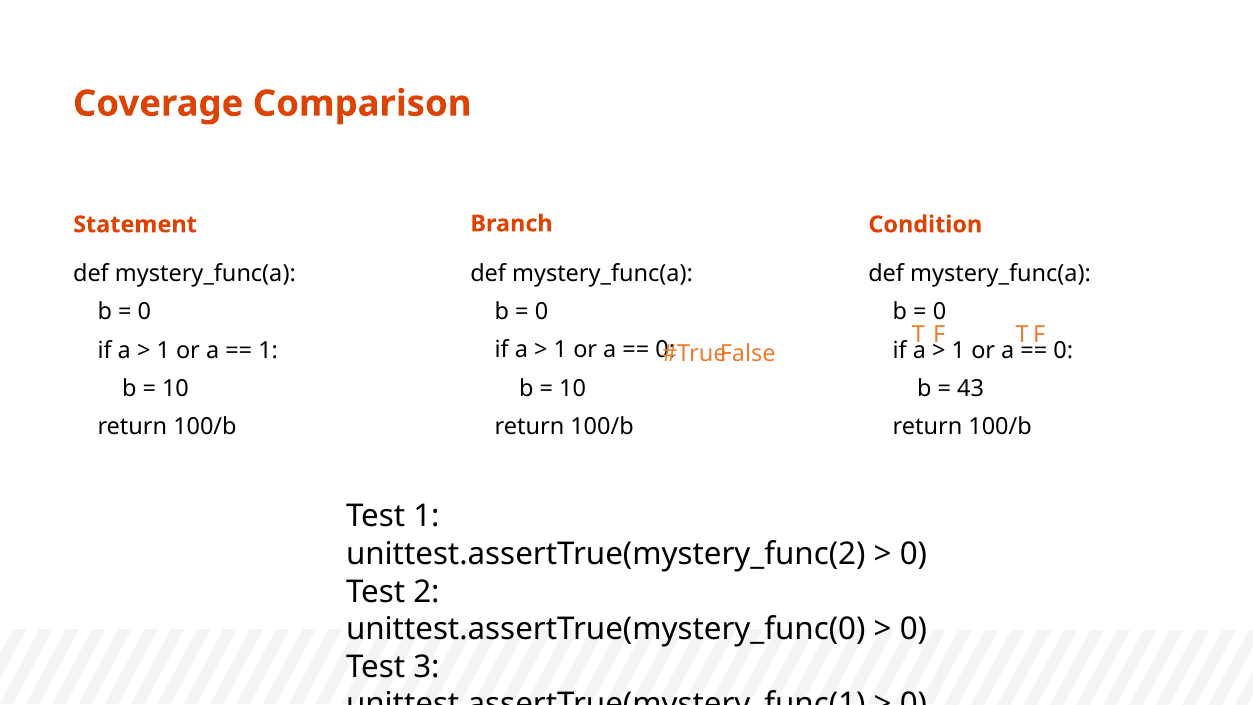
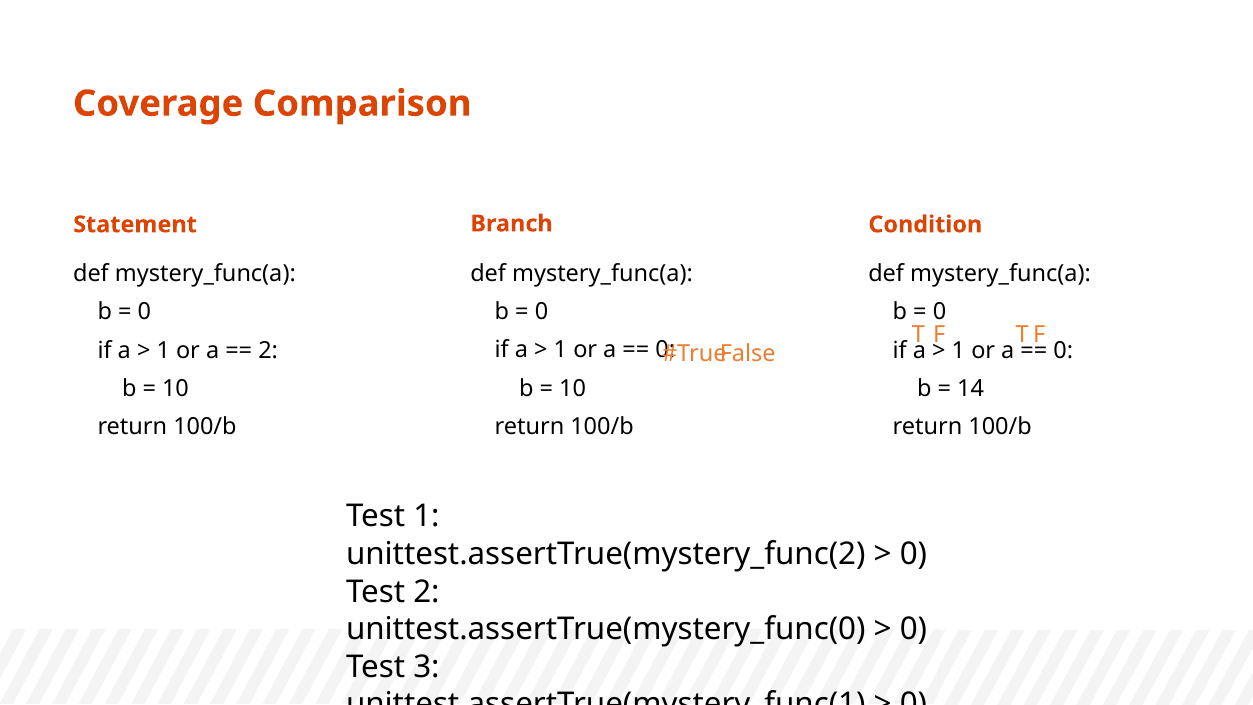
1 at (268, 350): 1 -> 2
43: 43 -> 14
